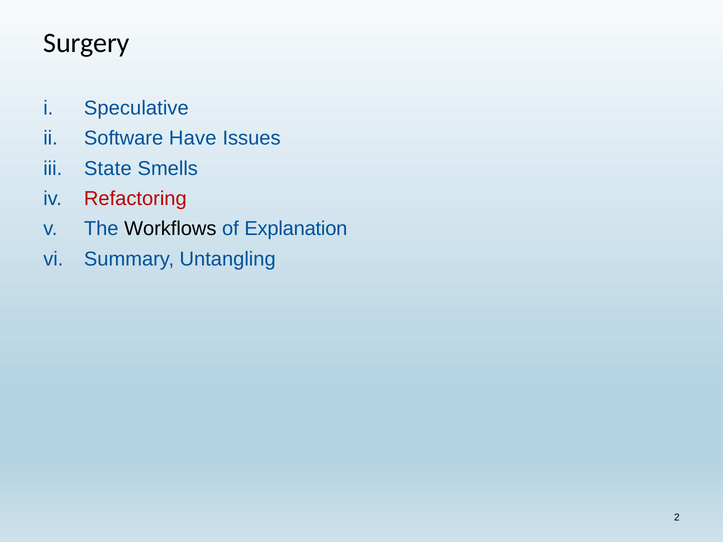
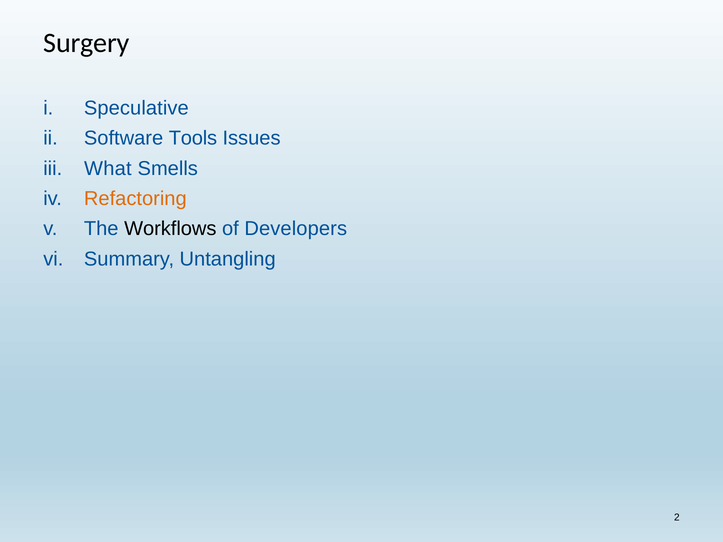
Have: Have -> Tools
State: State -> What
Refactoring colour: red -> orange
Explanation: Explanation -> Developers
